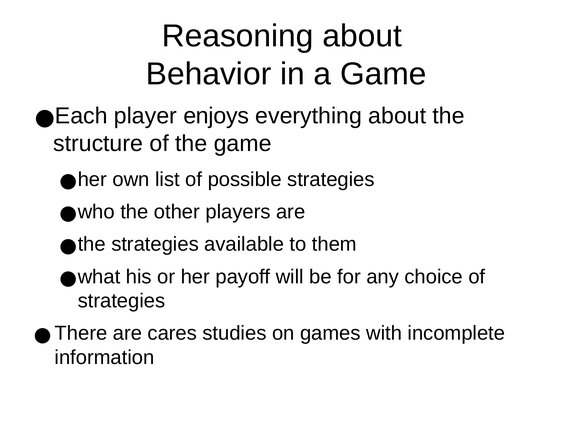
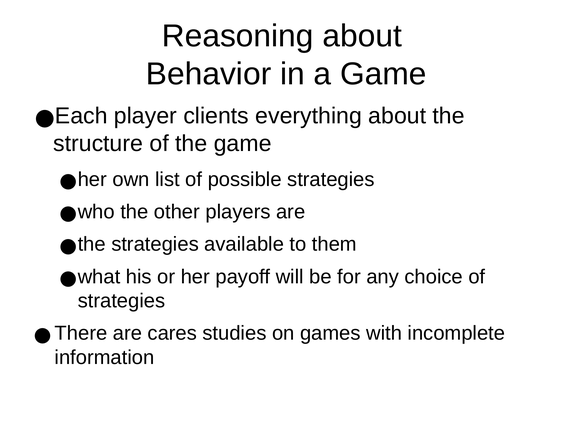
enjoys: enjoys -> clients
